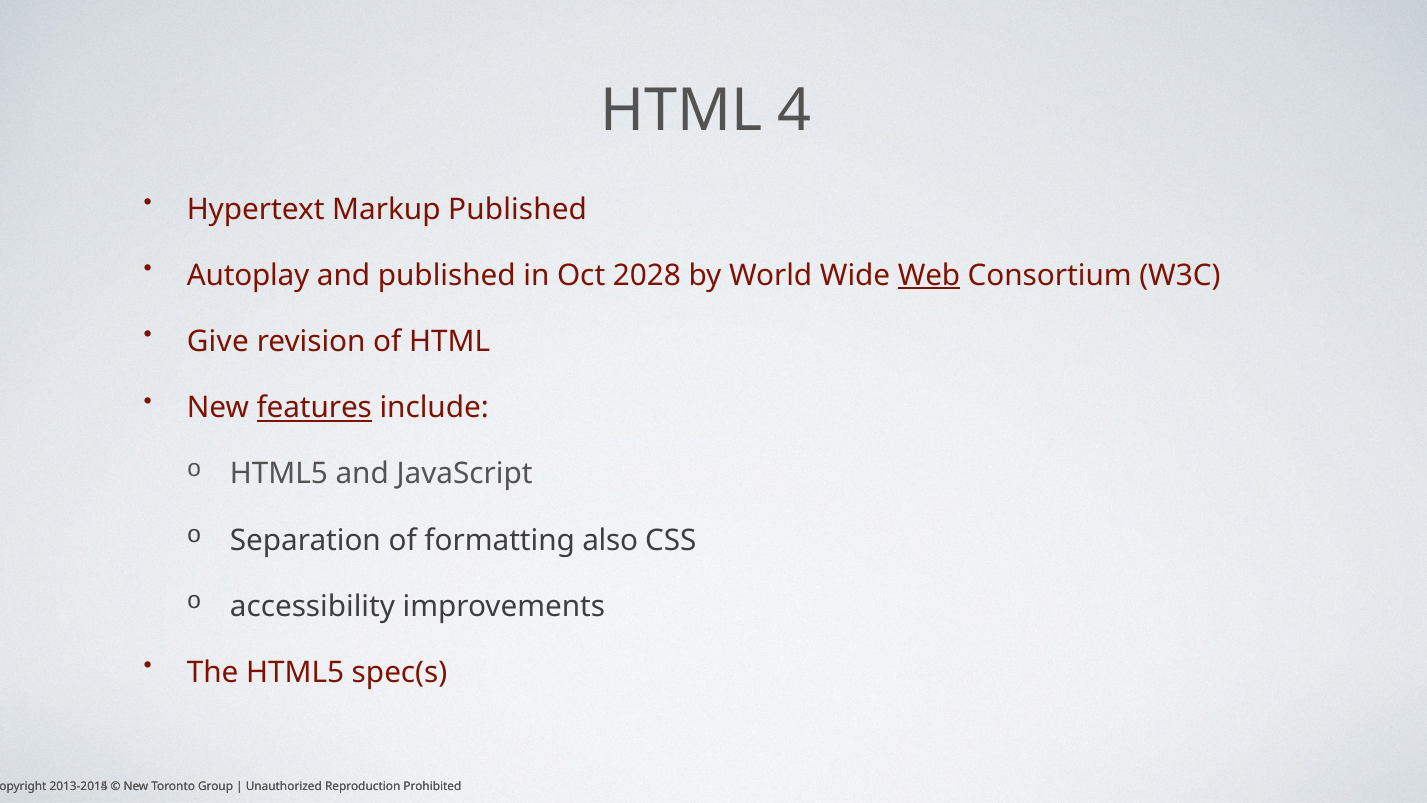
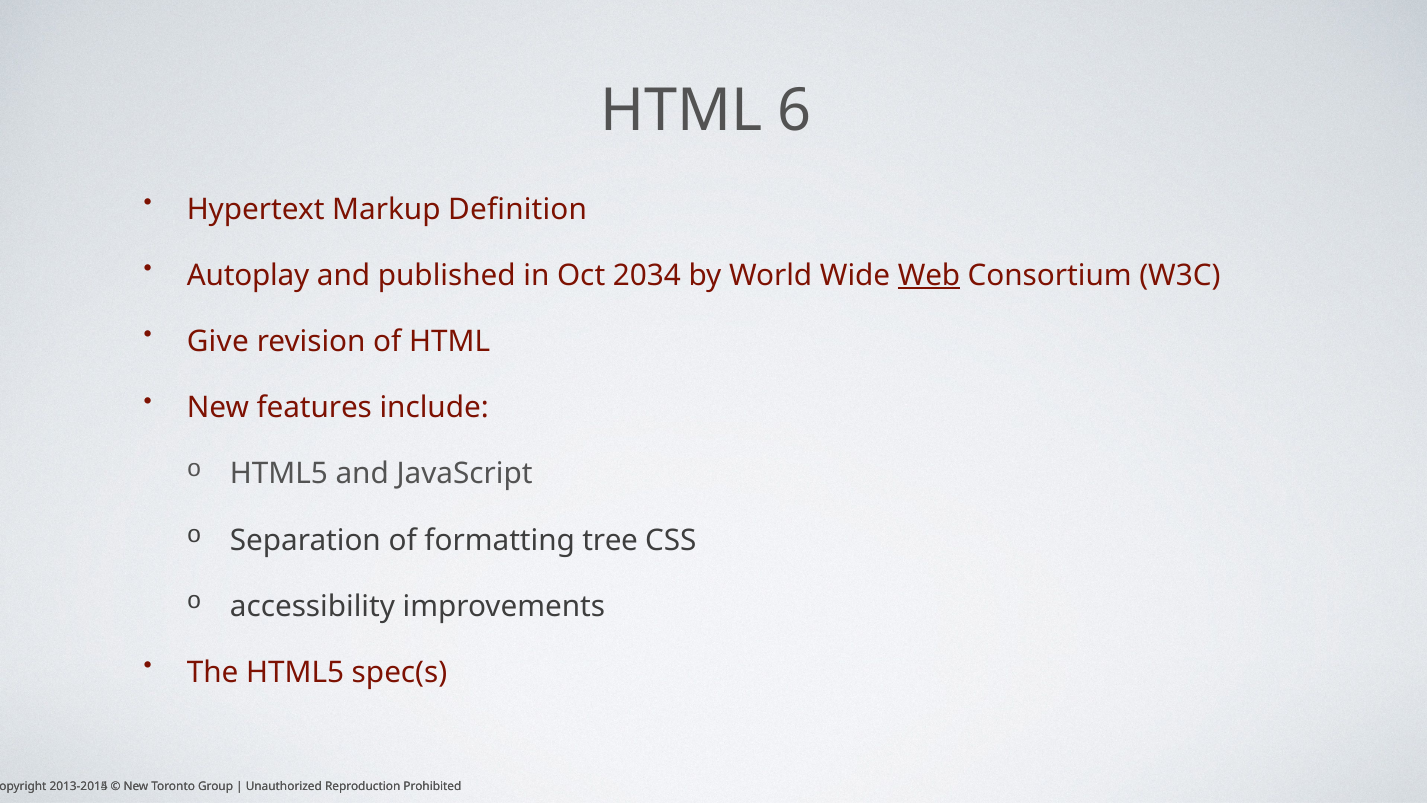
4: 4 -> 6
Markup Published: Published -> Definition
2028: 2028 -> 2034
features underline: present -> none
also: also -> tree
